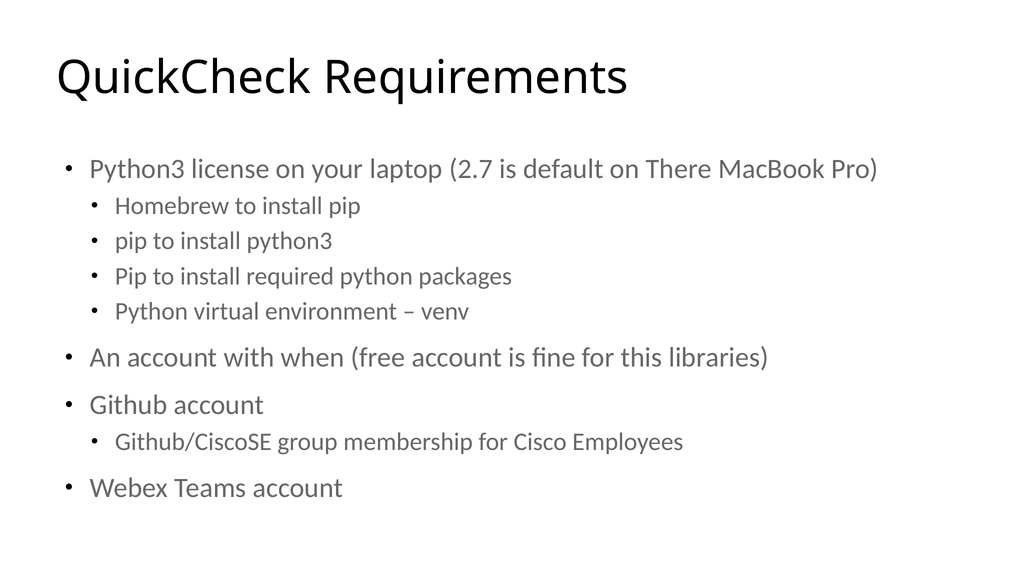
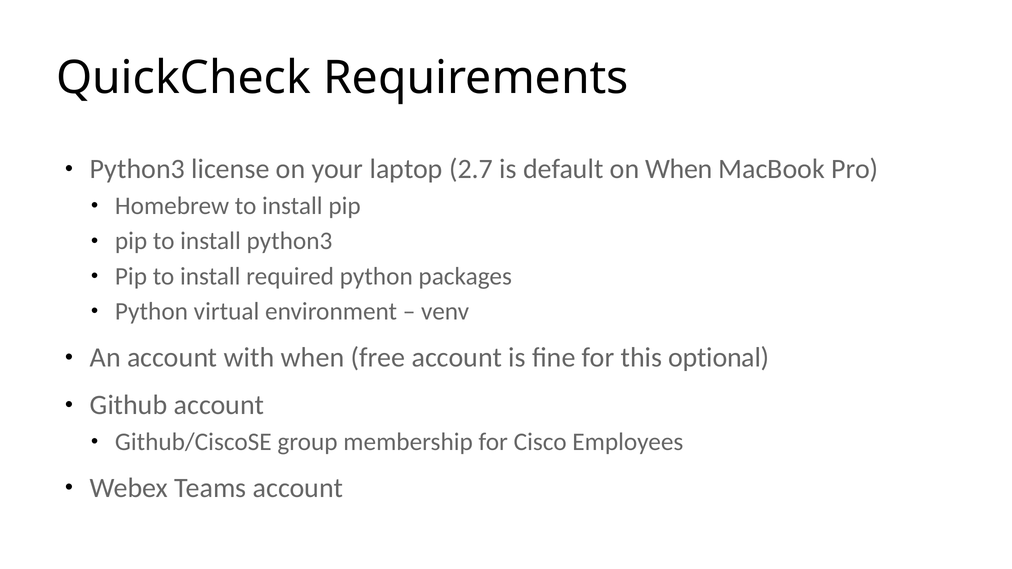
on There: There -> When
libraries: libraries -> optional
